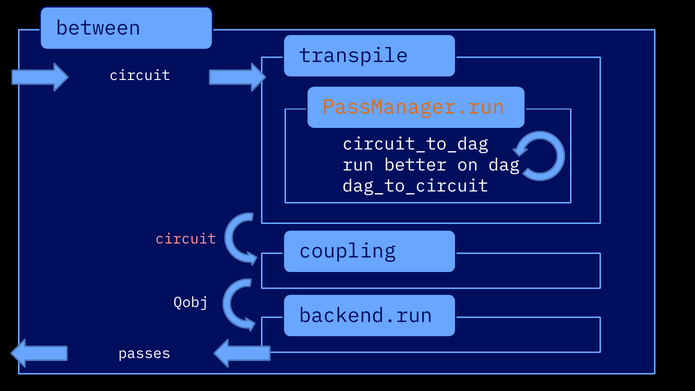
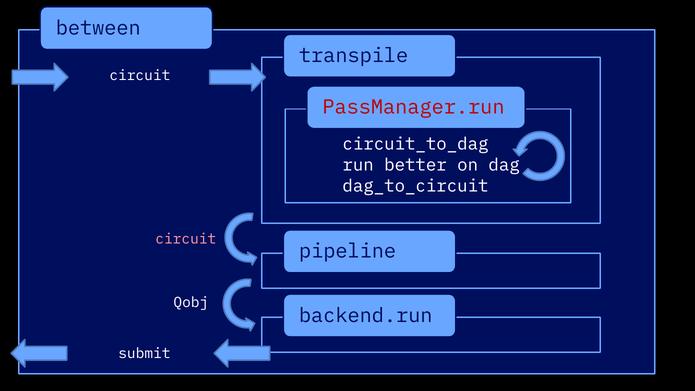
PassManager.run colour: orange -> red
coupling: coupling -> pipeline
passes: passes -> submit
